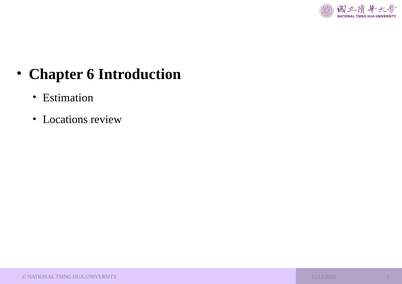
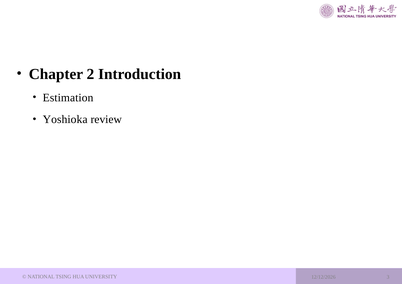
6: 6 -> 2
Locations: Locations -> Yoshioka
